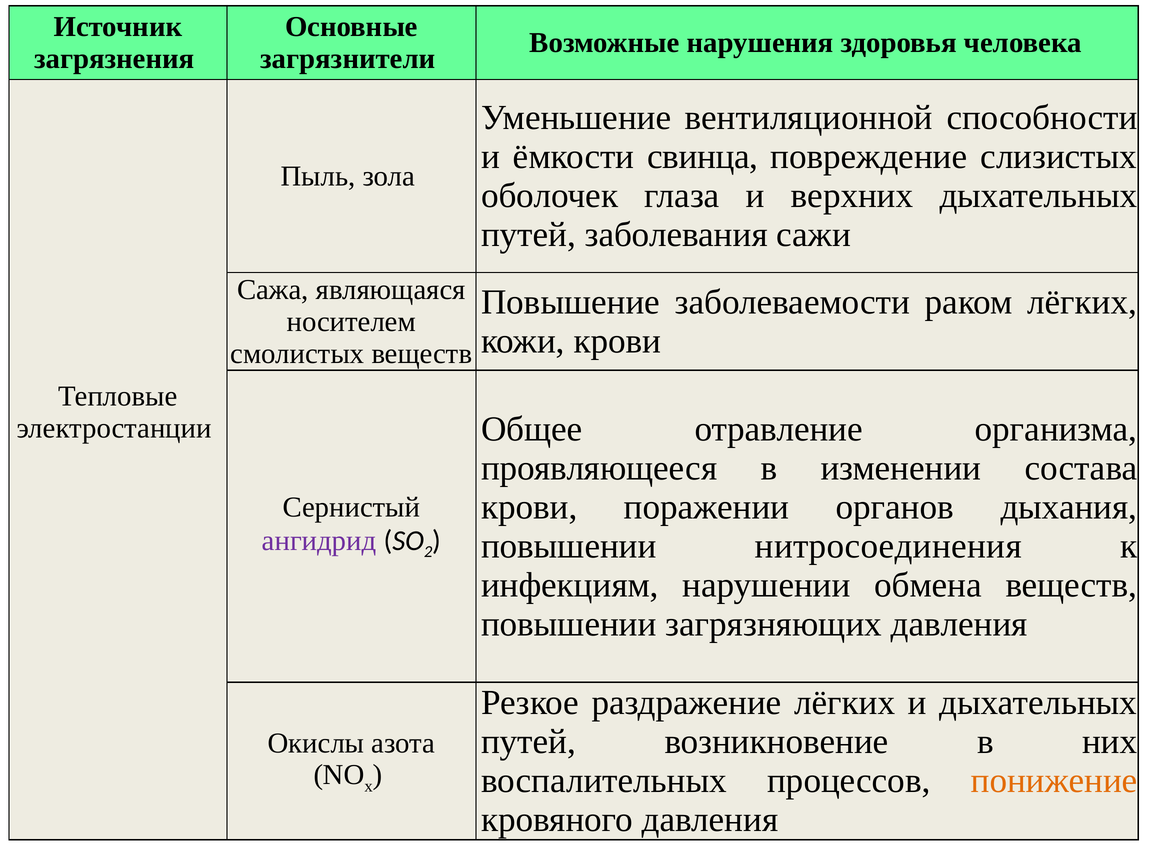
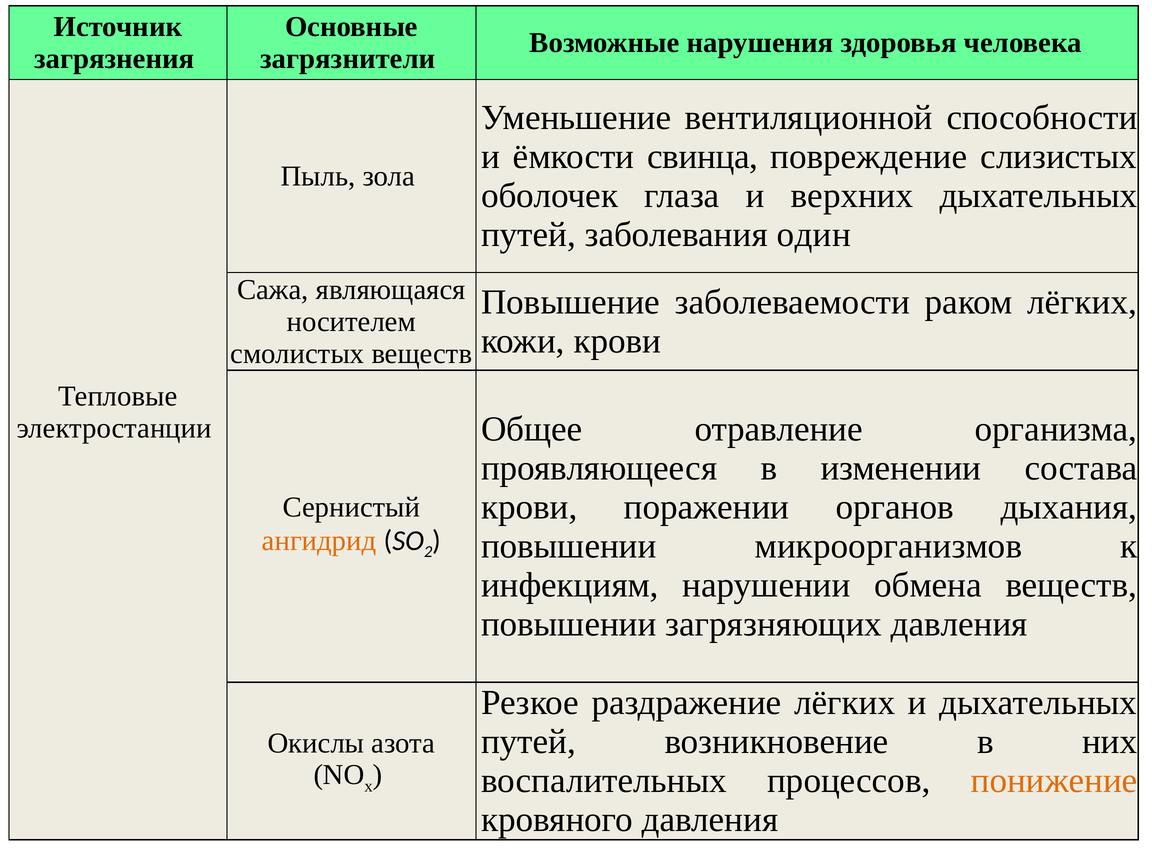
сажи: сажи -> один
ангидрид colour: purple -> orange
нитросоединения: нитросоединения -> микроорганизмов
